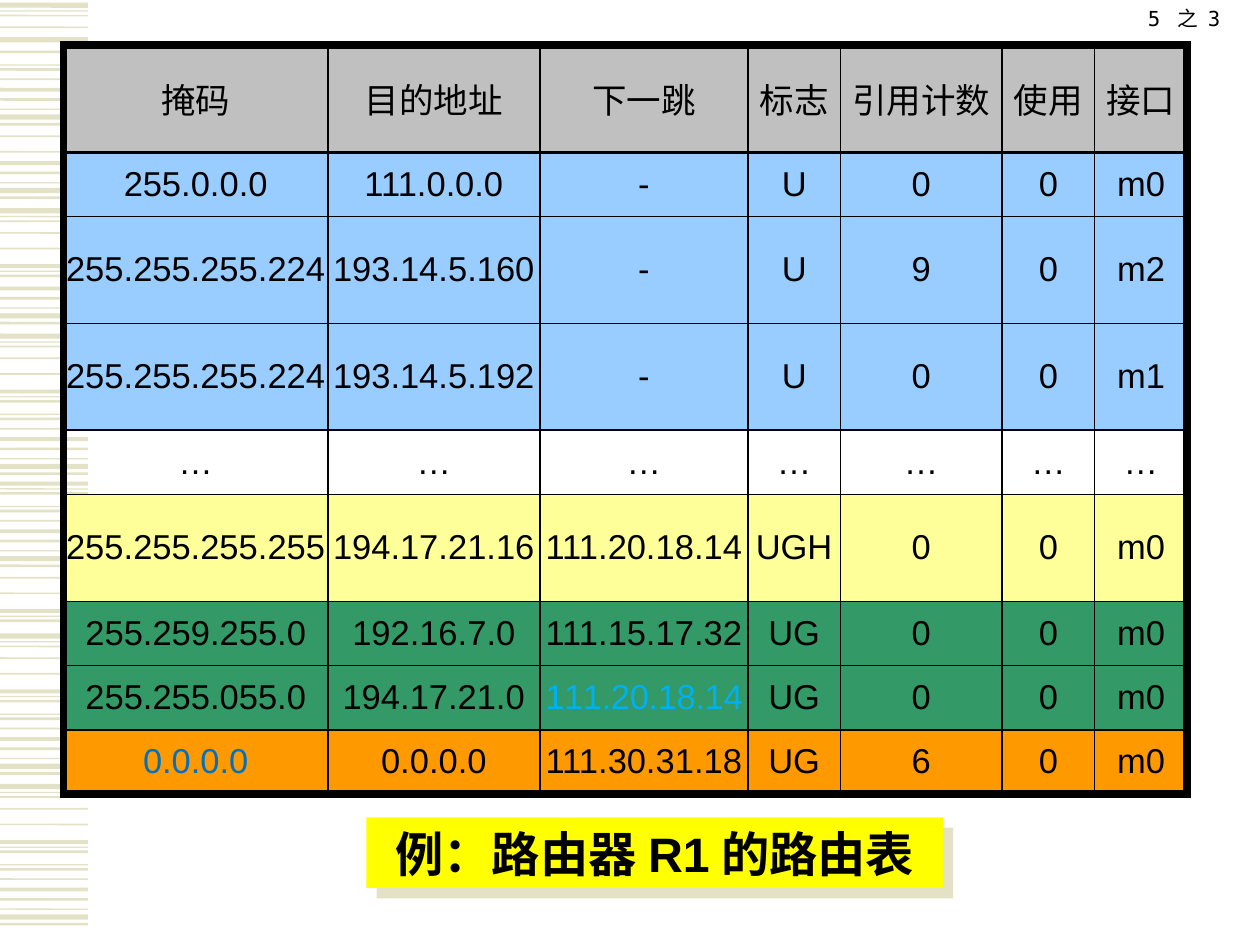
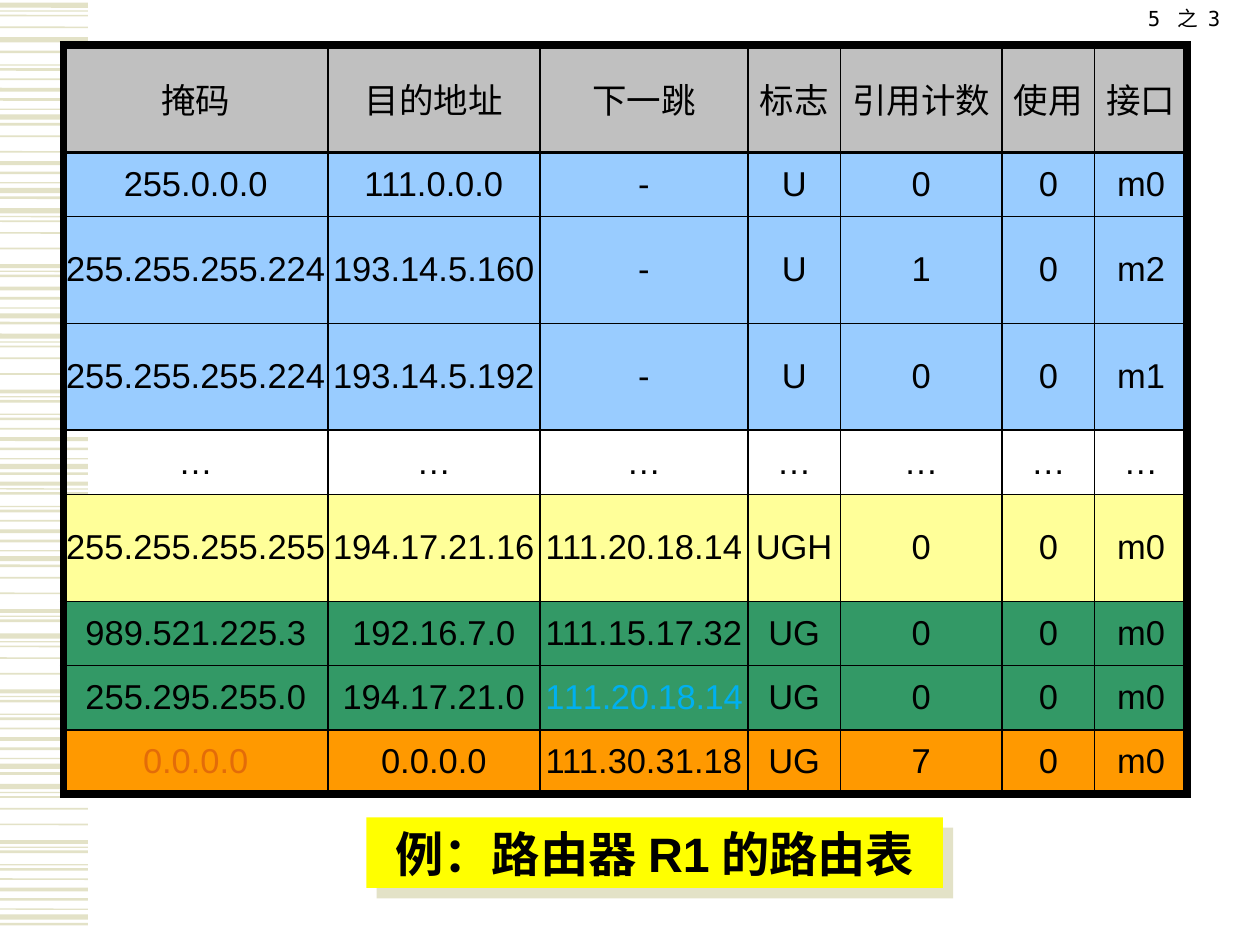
9: 9 -> 1
255.259.255.0: 255.259.255.0 -> 989.521.225.3
255.255.055.0: 255.255.055.0 -> 255.295.255.0
0.0.0.0 at (196, 762) colour: blue -> orange
6: 6 -> 7
